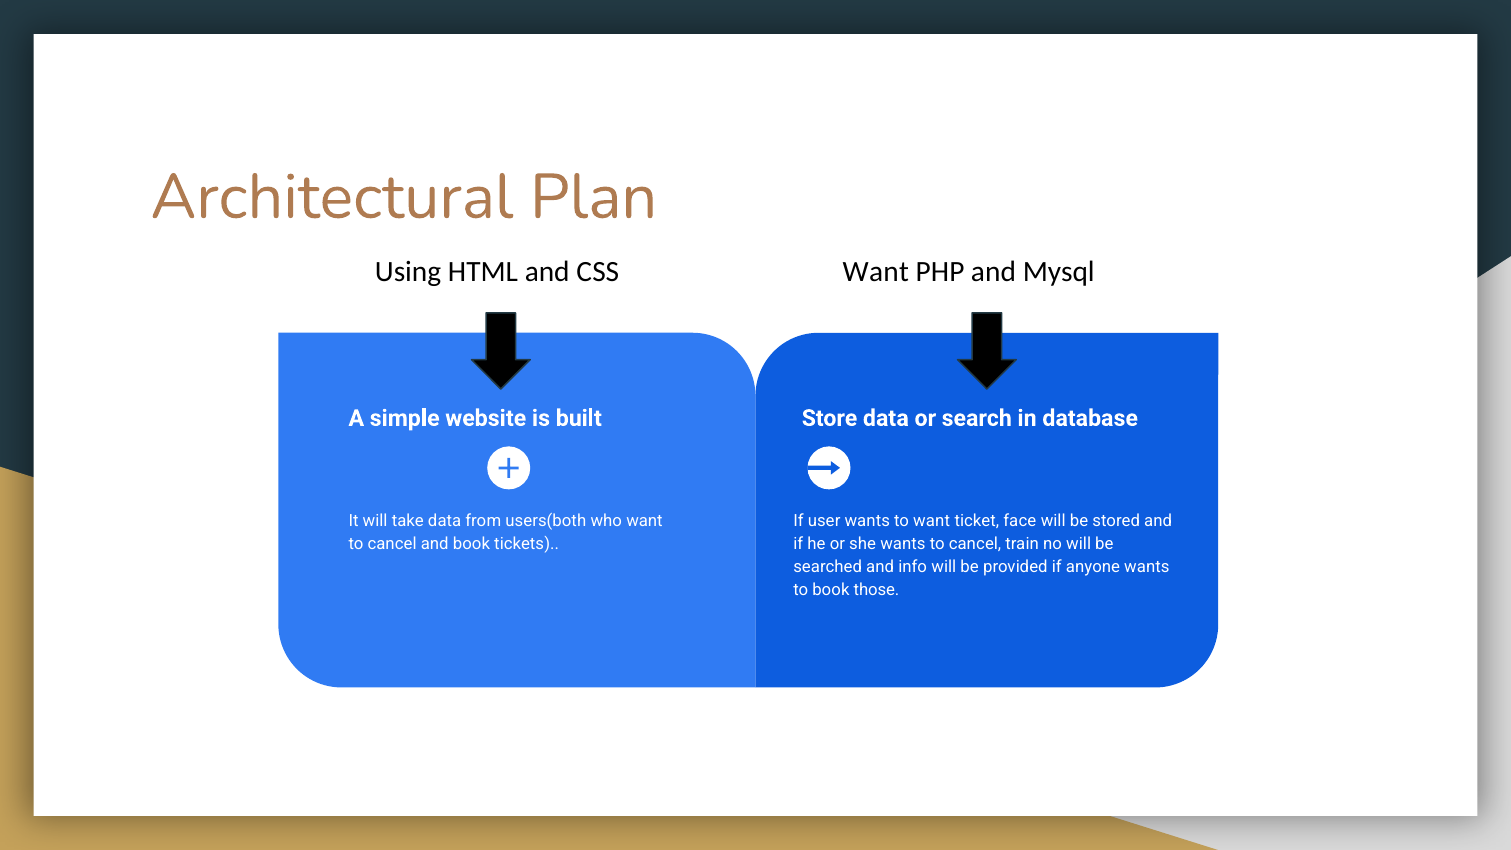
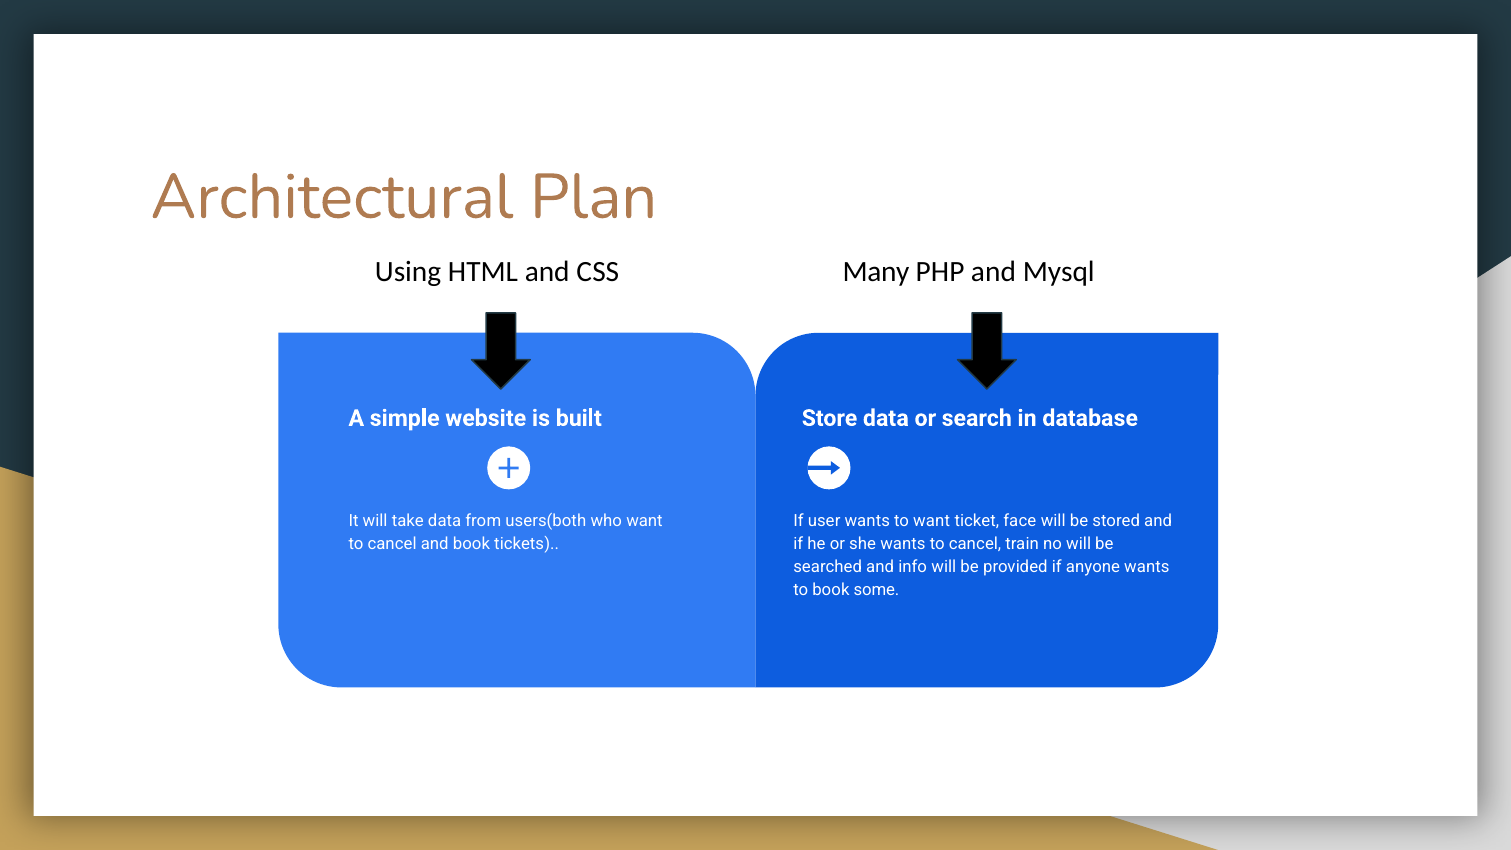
CSS Want: Want -> Many
those: those -> some
